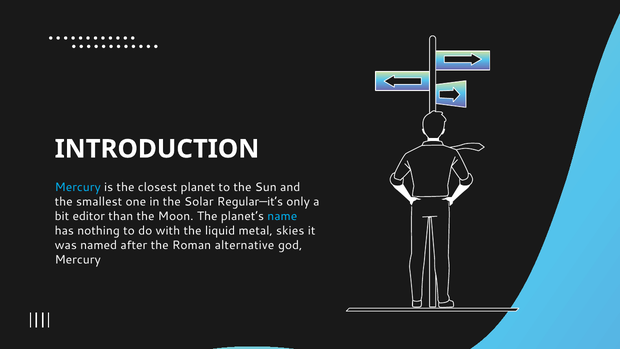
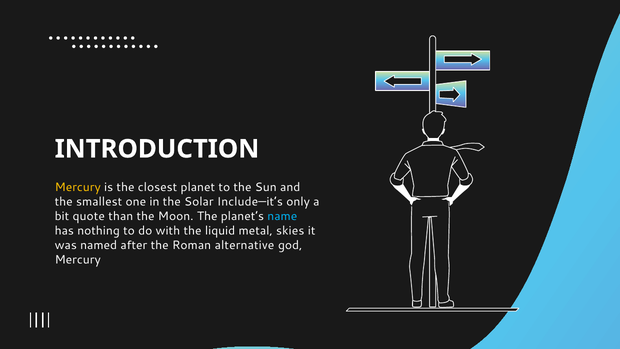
Mercury at (78, 187) colour: light blue -> yellow
Regular—it’s: Regular—it’s -> Include—it’s
editor: editor -> quote
